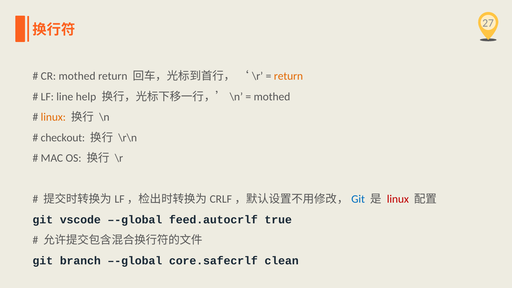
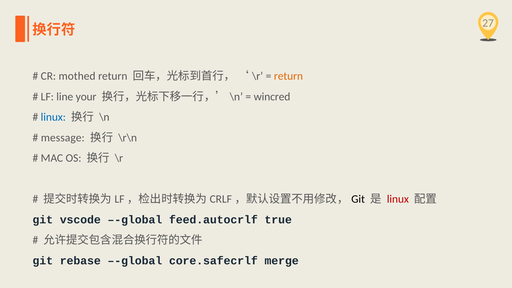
help: help -> your
mothed at (272, 97): mothed -> wincred
linux at (53, 117) colour: orange -> blue
checkout: checkout -> message
Git at (358, 199) colour: blue -> black
branch: branch -> rebase
clean: clean -> merge
